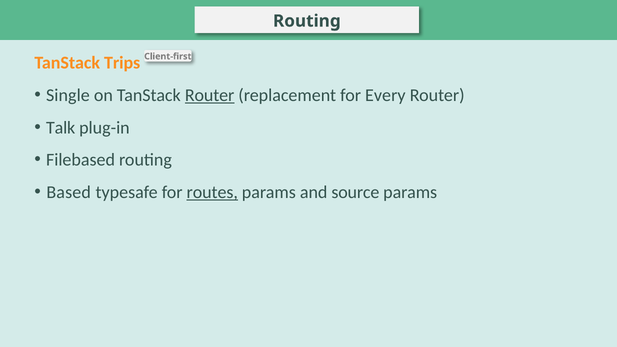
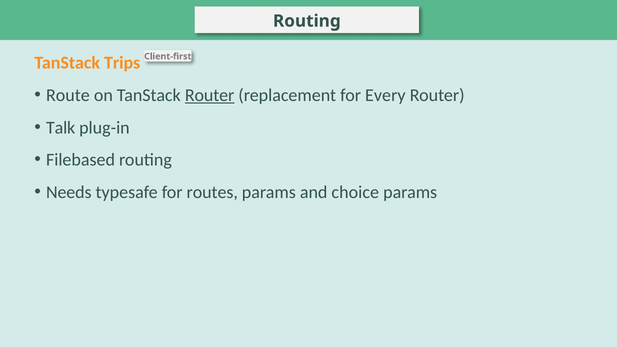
Single: Single -> Route
Based: Based -> Needs
routes underline: present -> none
source: source -> choice
